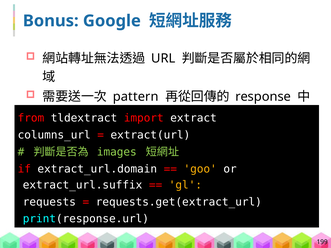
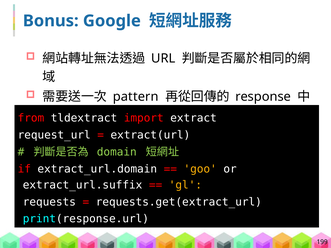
columns_url: columns_url -> request_url
images: images -> domain
